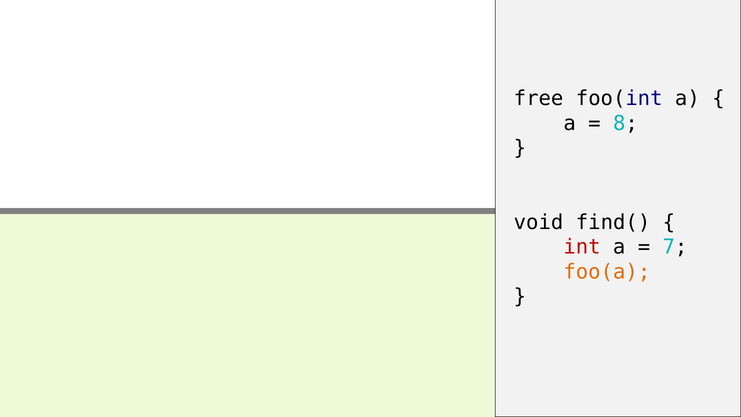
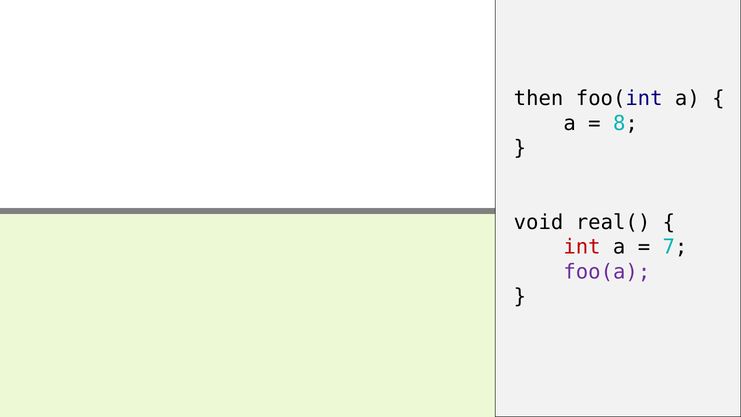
free: free -> then
find(: find( -> real(
foo(a colour: orange -> purple
